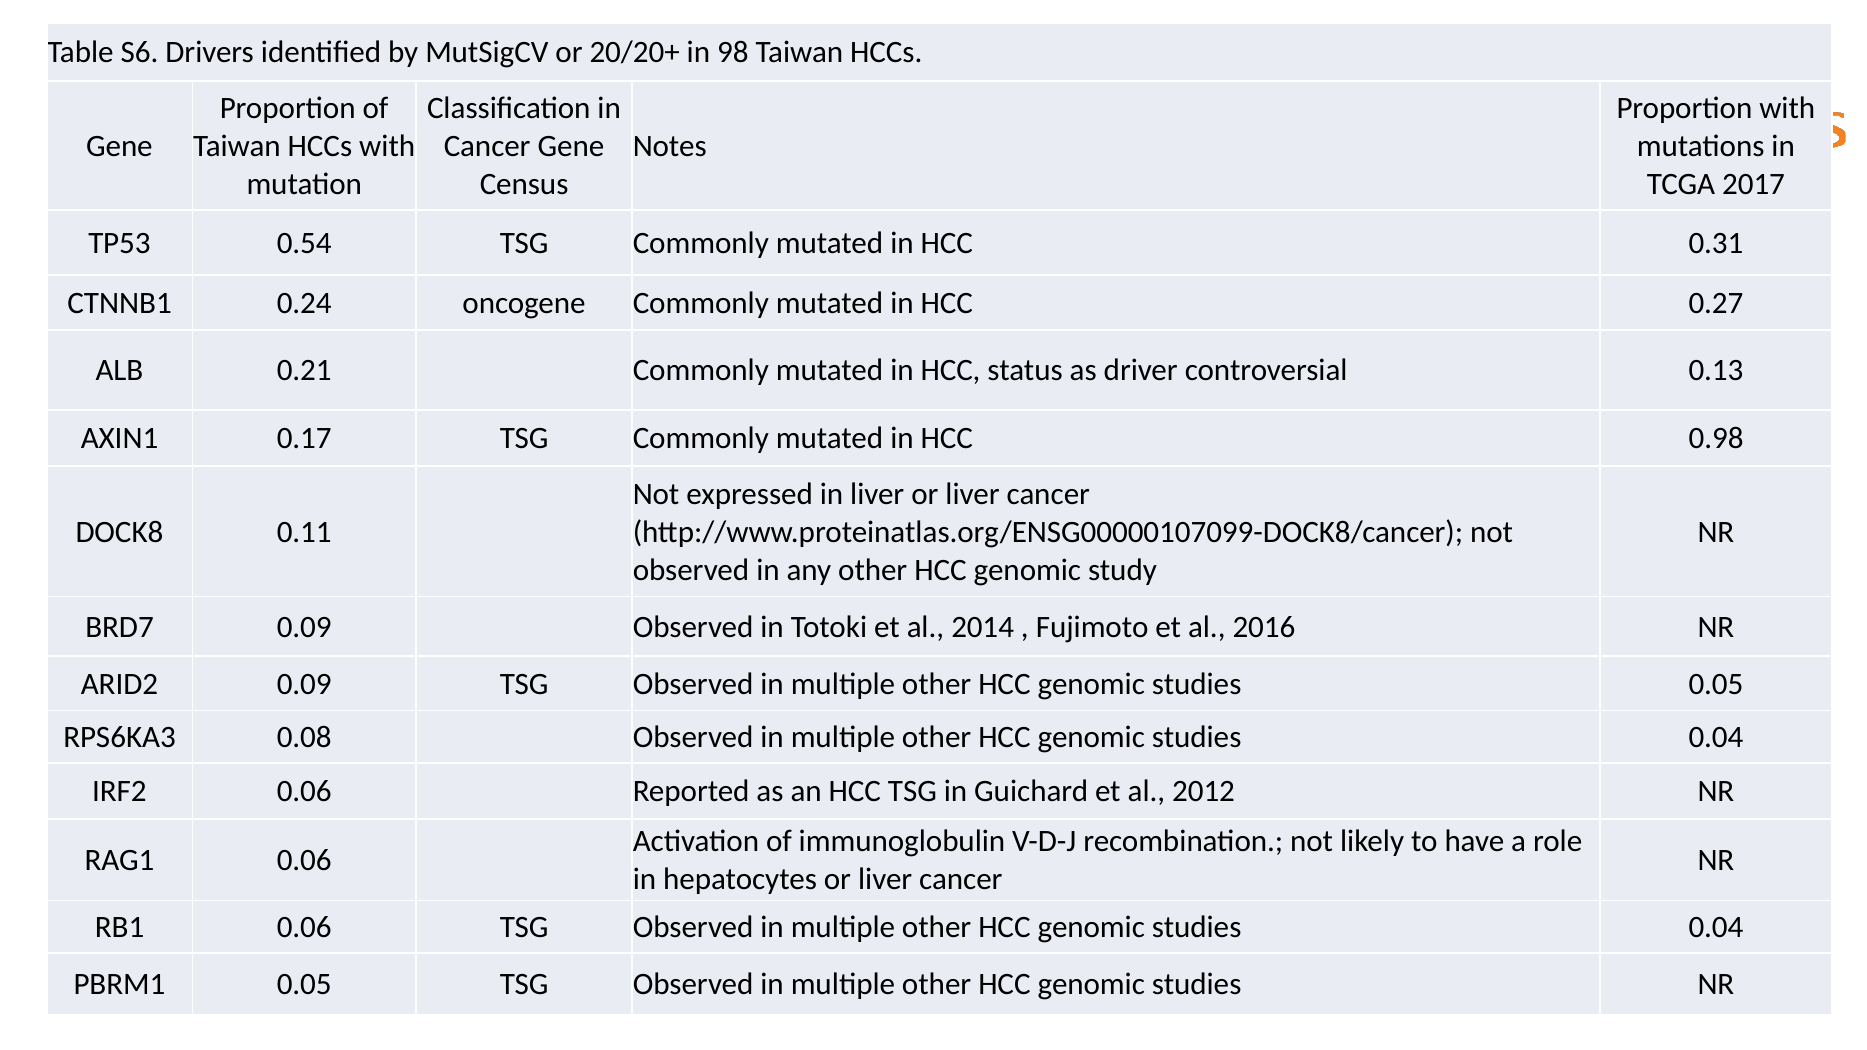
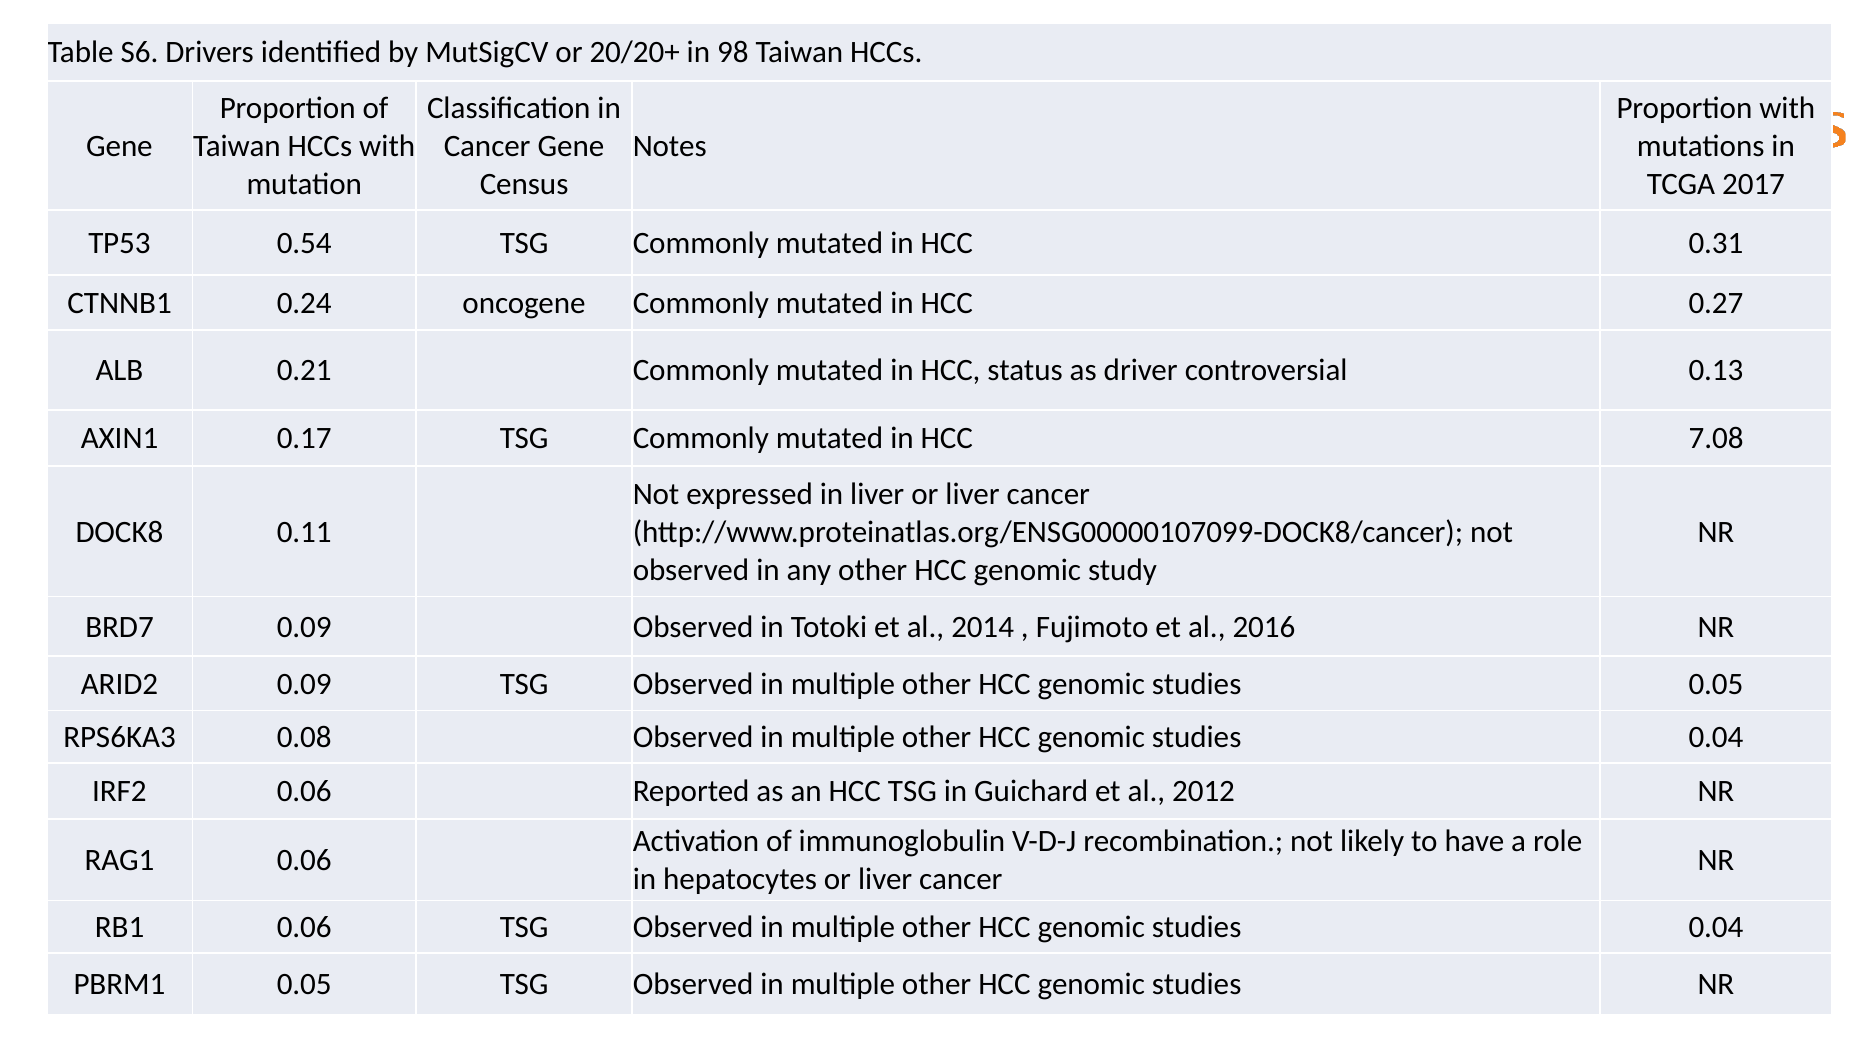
0.98: 0.98 -> 7.08
